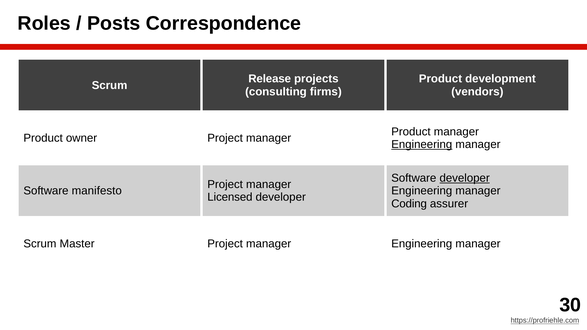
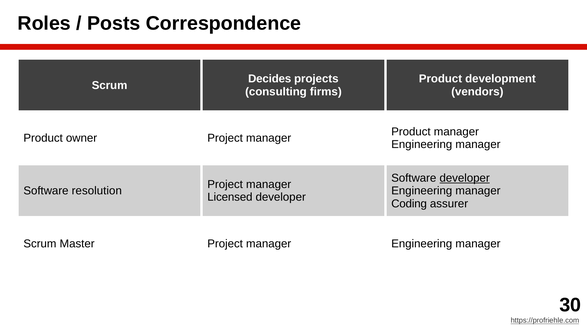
Release: Release -> Decides
Engineering at (422, 145) underline: present -> none
manifesto: manifesto -> resolution
